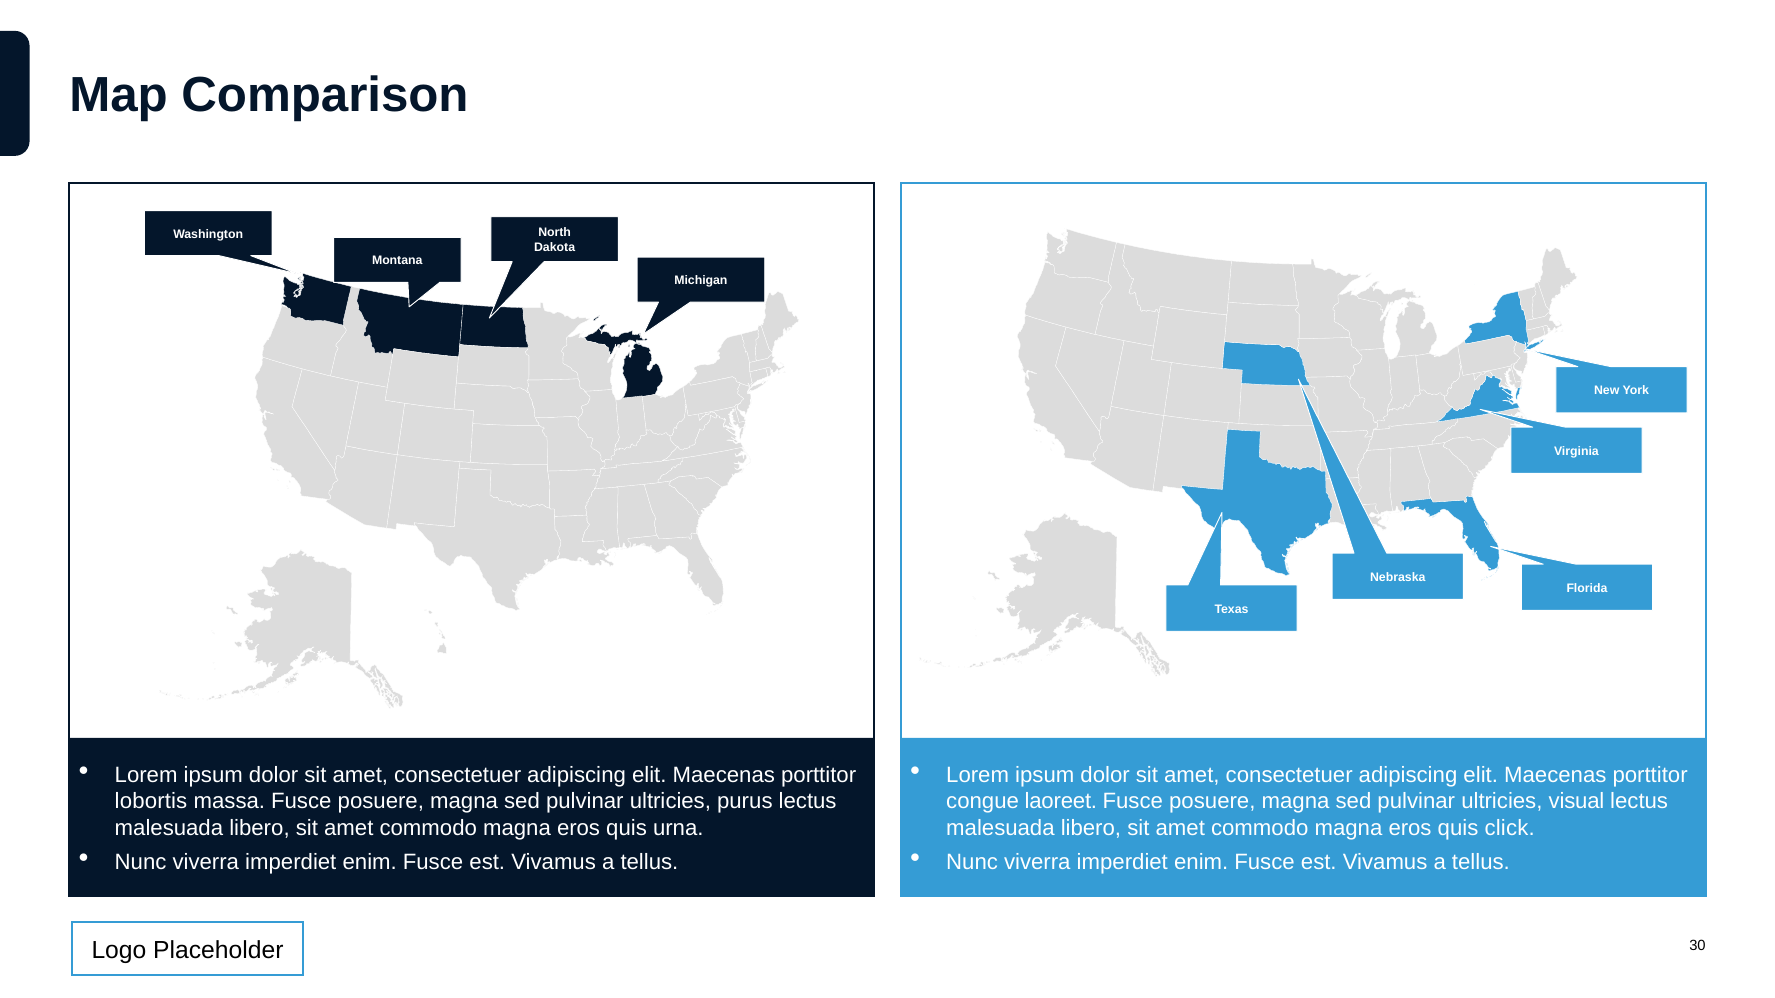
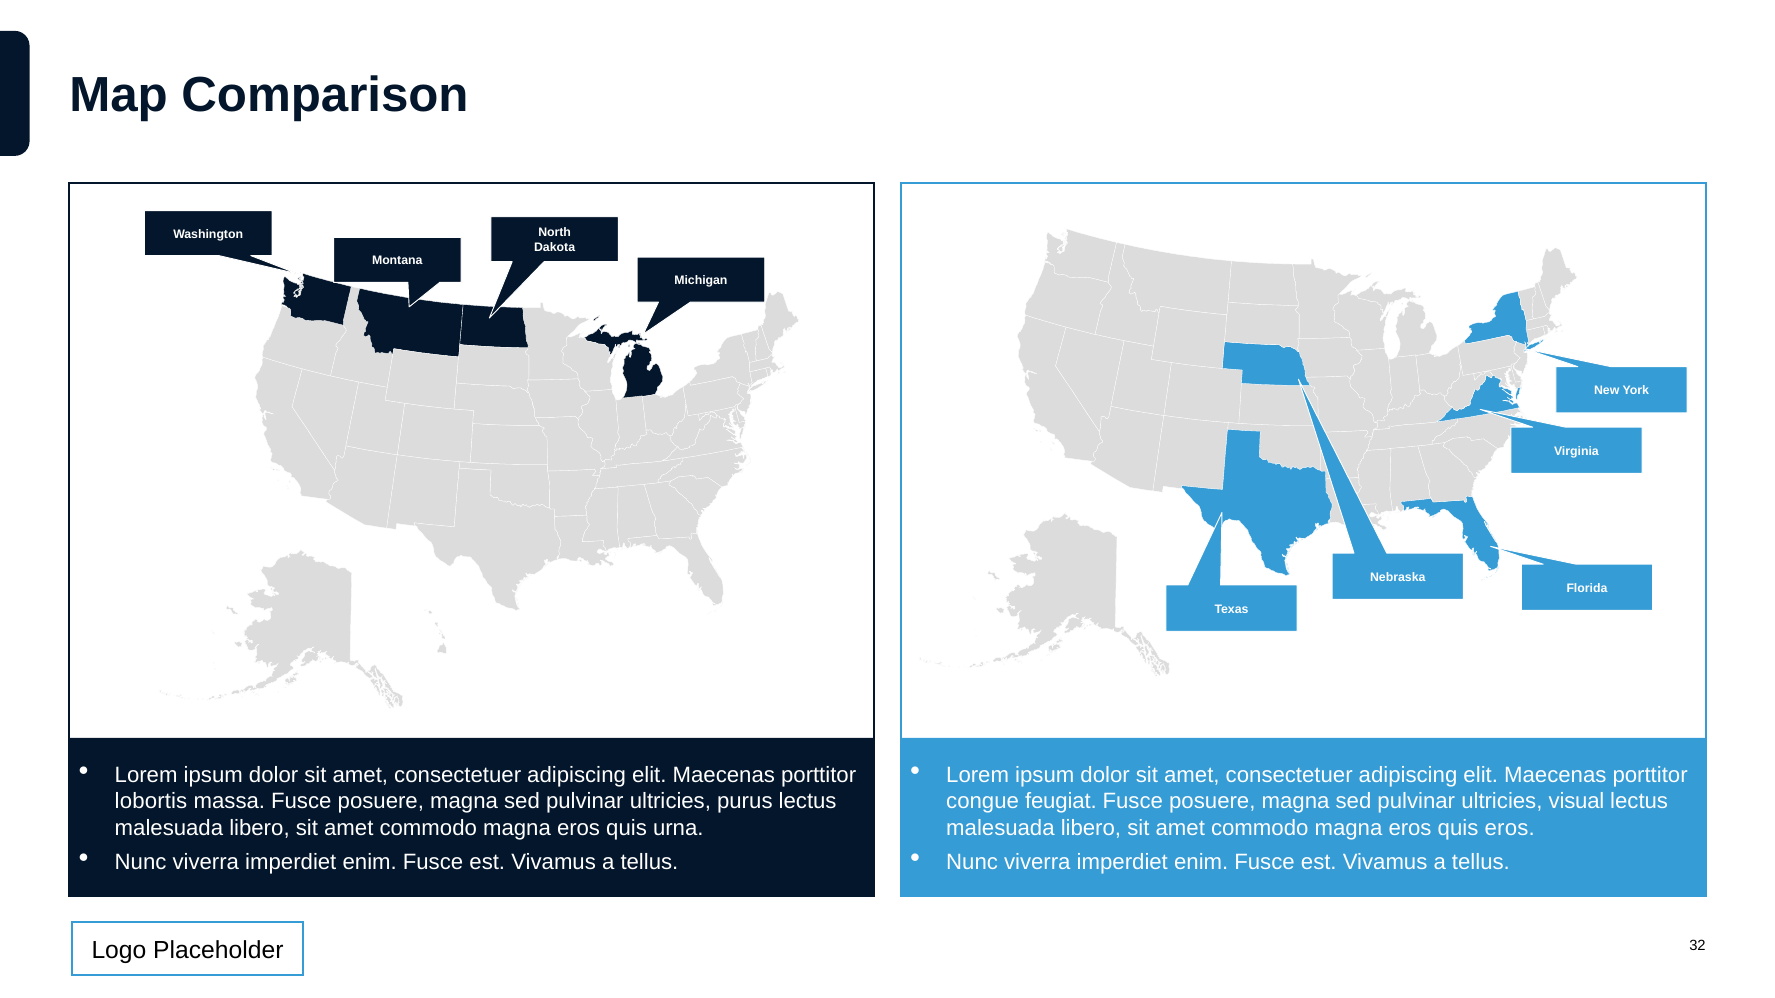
laoreet: laoreet -> feugiat
quis click: click -> eros
30: 30 -> 32
